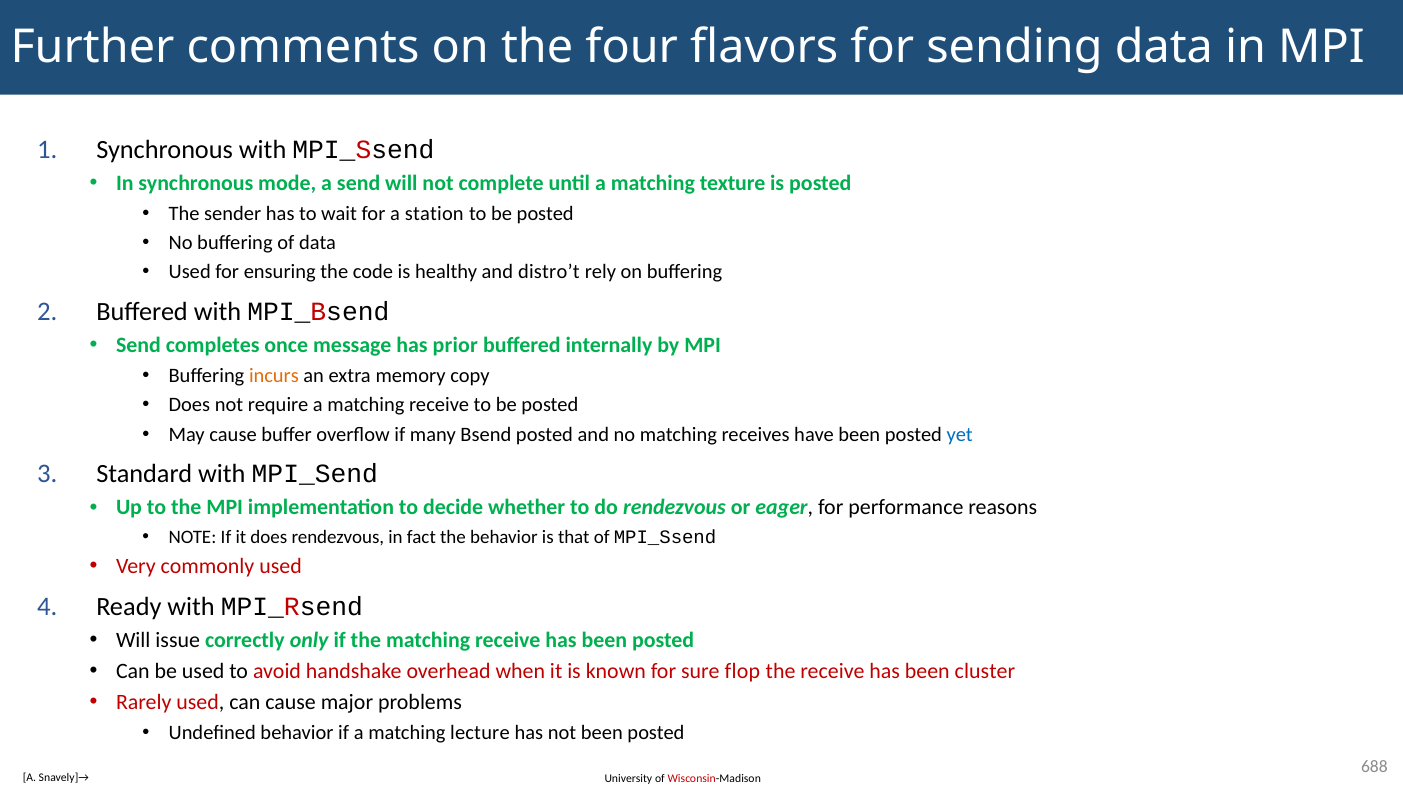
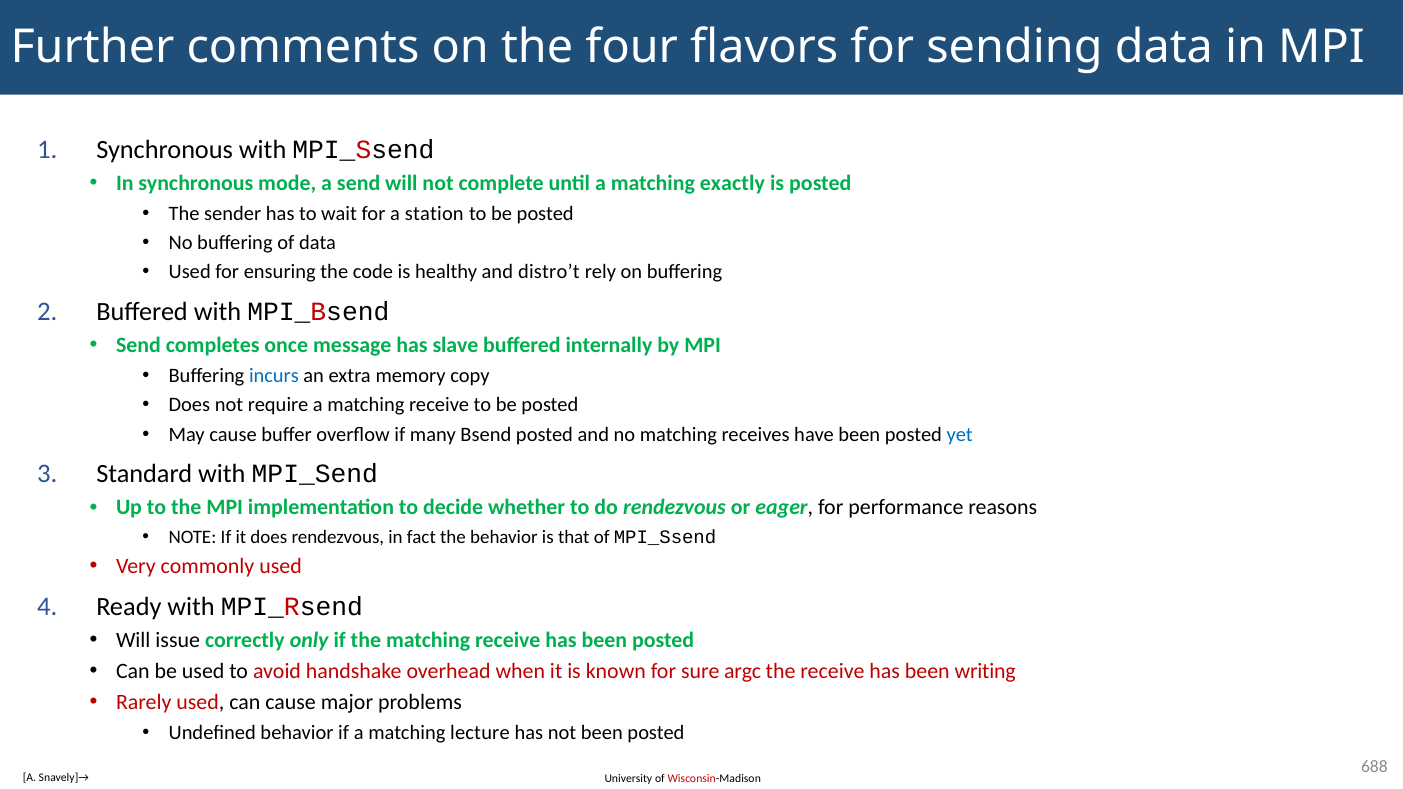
texture: texture -> exactly
prior: prior -> slave
incurs colour: orange -> blue
flop: flop -> argc
cluster: cluster -> writing
